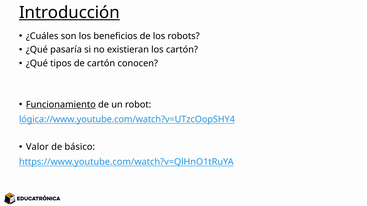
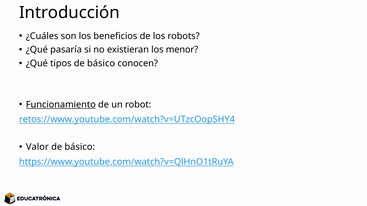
Introducción underline: present -> none
los cartón: cartón -> menor
tipos de cartón: cartón -> básico
lógica://www.youtube.com/watch?v=UTzcOopSHY4: lógica://www.youtube.com/watch?v=UTzcOopSHY4 -> retos://www.youtube.com/watch?v=UTzcOopSHY4
